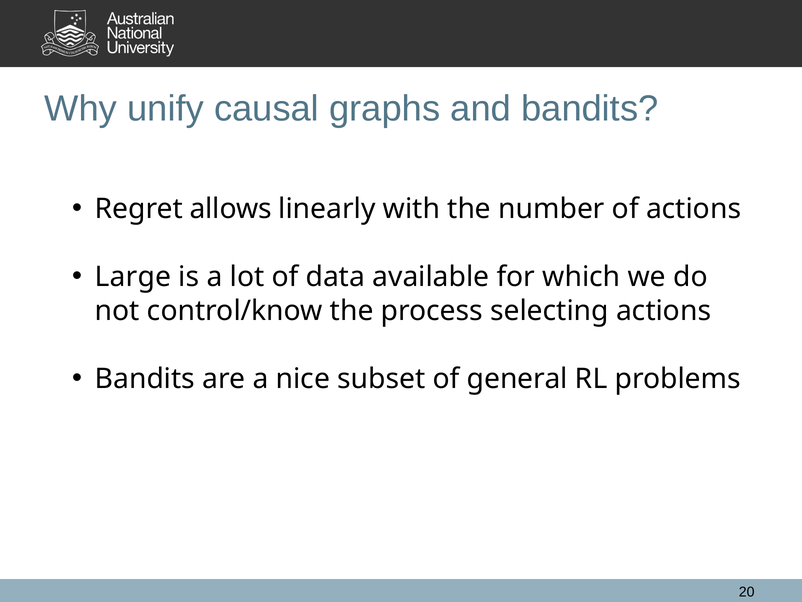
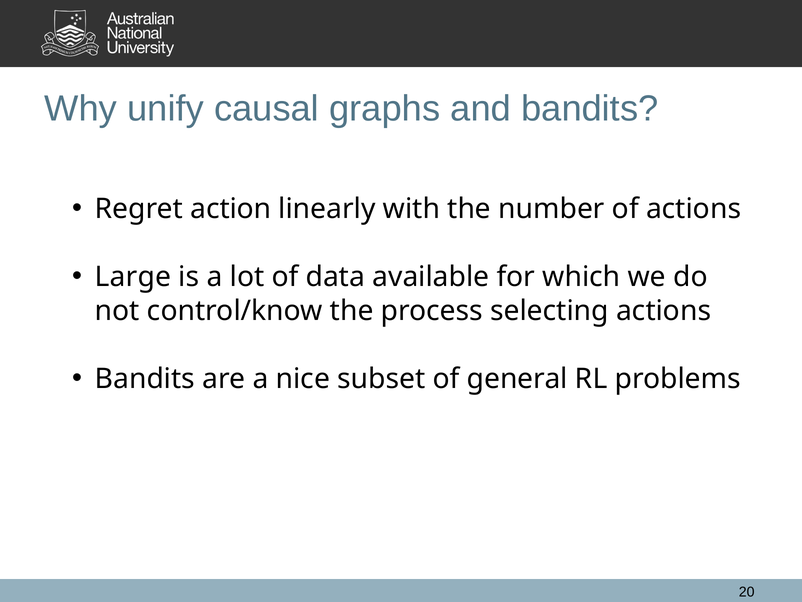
allows: allows -> action
